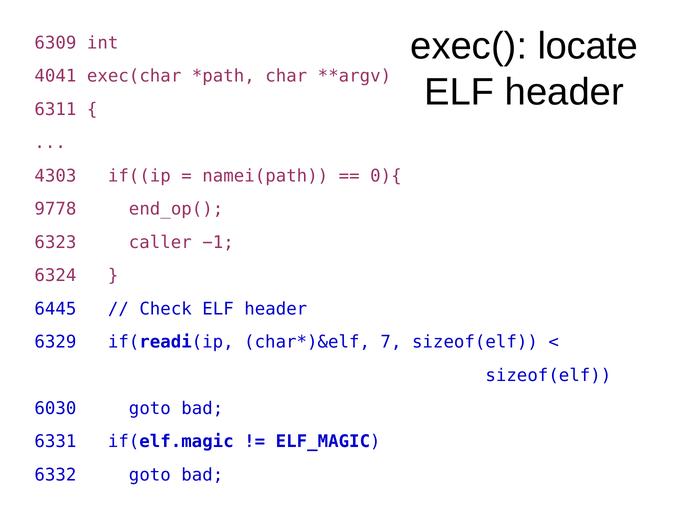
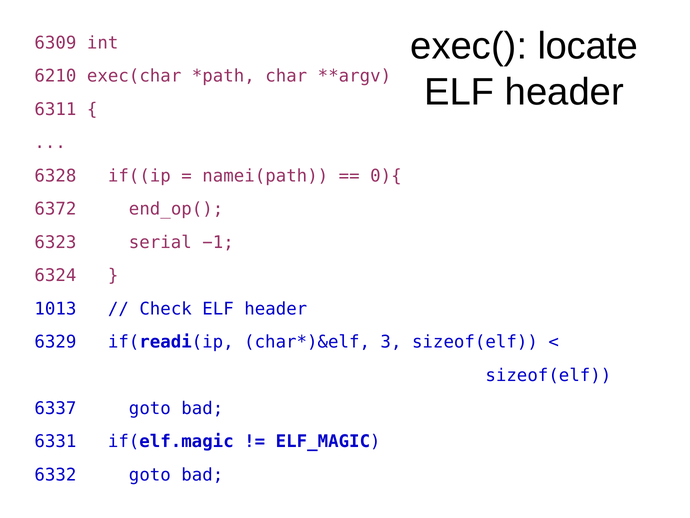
4041: 4041 -> 6210
4303: 4303 -> 6328
9778: 9778 -> 6372
caller: caller -> serial
6445: 6445 -> 1013
7: 7 -> 3
6030: 6030 -> 6337
